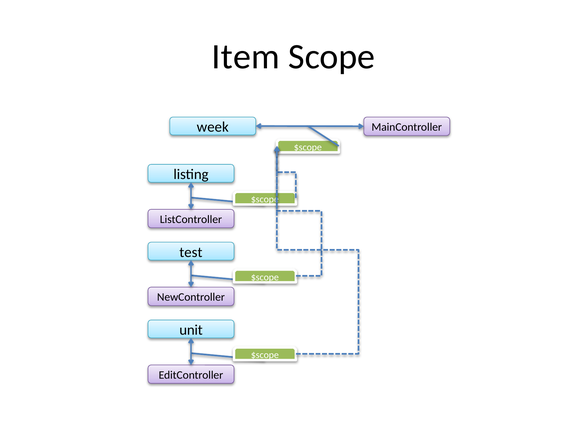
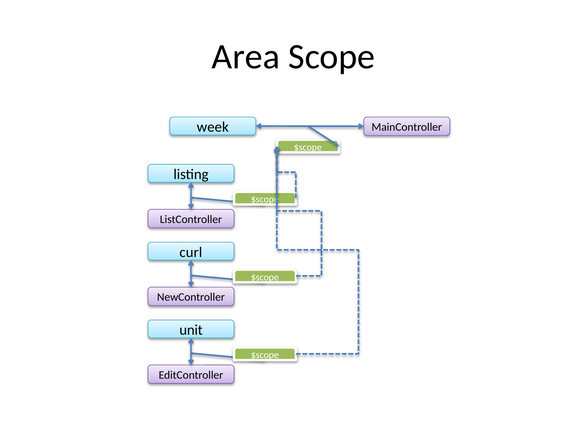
Item: Item -> Area
test: test -> curl
